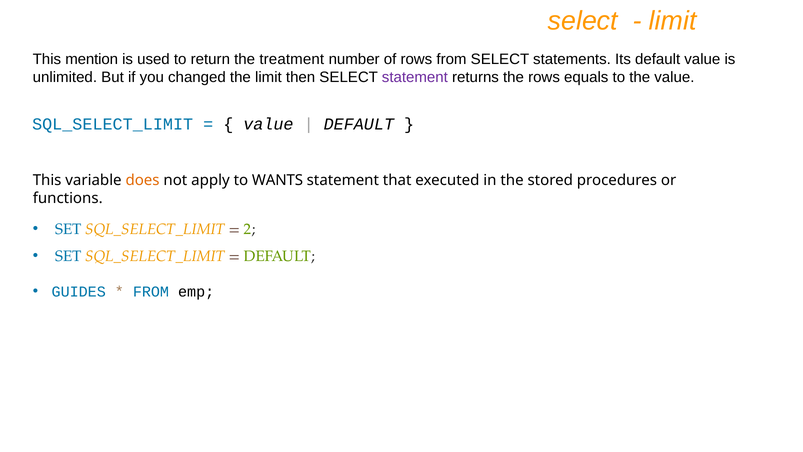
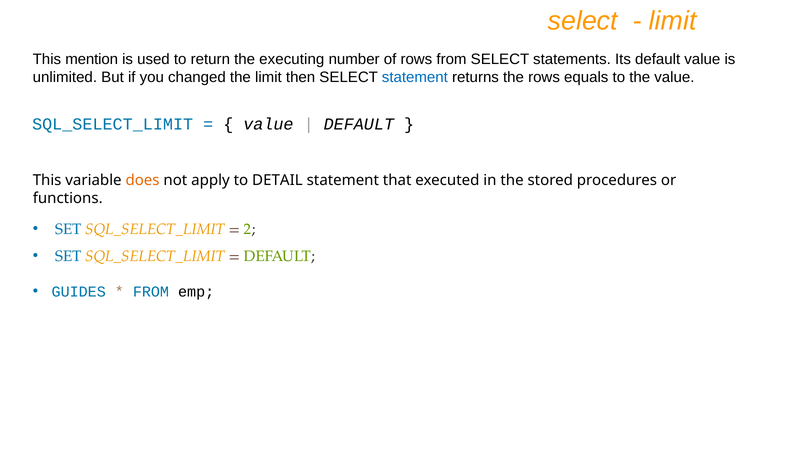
treatment: treatment -> executing
statement at (415, 77) colour: purple -> blue
WANTS: WANTS -> DETAIL
